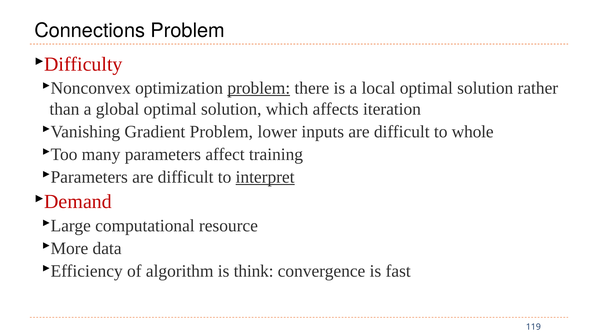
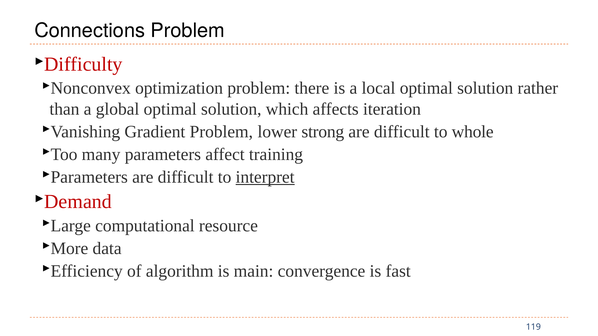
problem at (259, 88) underline: present -> none
inputs: inputs -> strong
think: think -> main
